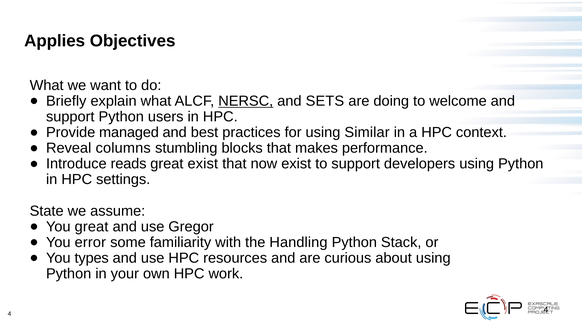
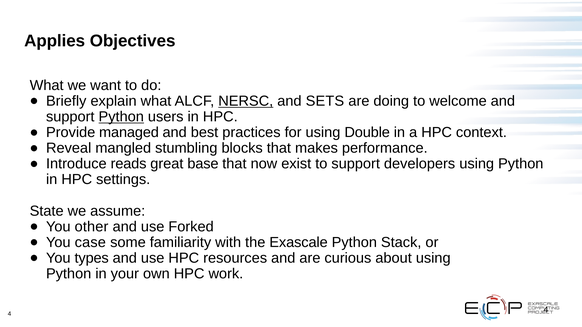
Python at (121, 117) underline: none -> present
Similar: Similar -> Double
columns: columns -> mangled
great exist: exist -> base
You great: great -> other
Gregor: Gregor -> Forked
error: error -> case
Handling: Handling -> Exascale
